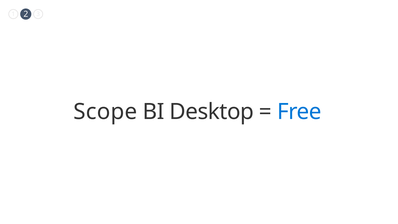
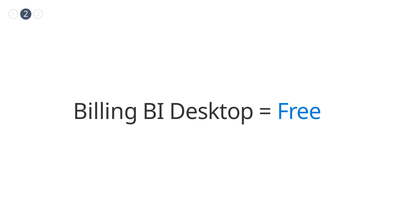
Scope: Scope -> Billing
